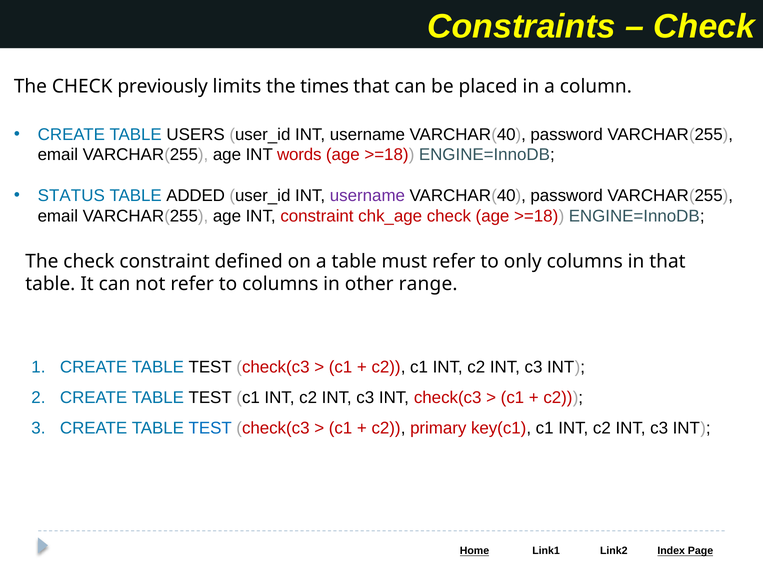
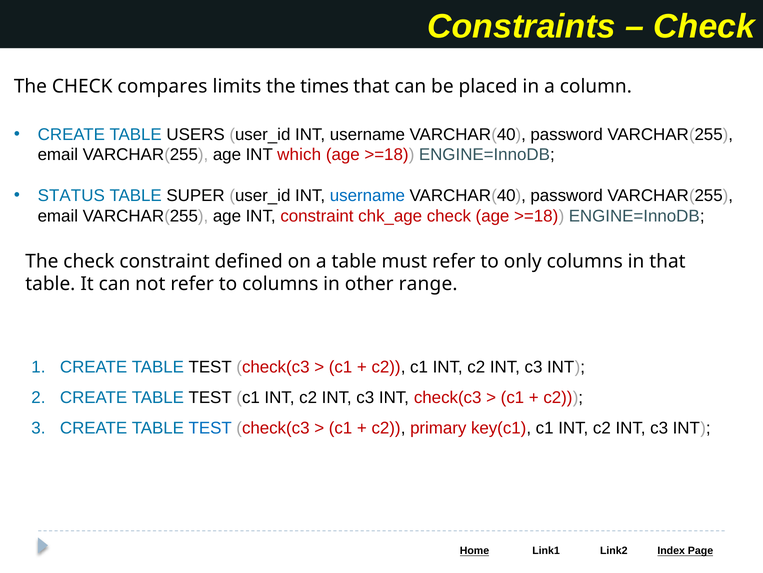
previously: previously -> compares
words: words -> which
ADDED: ADDED -> SUPER
username at (367, 195) colour: purple -> blue
